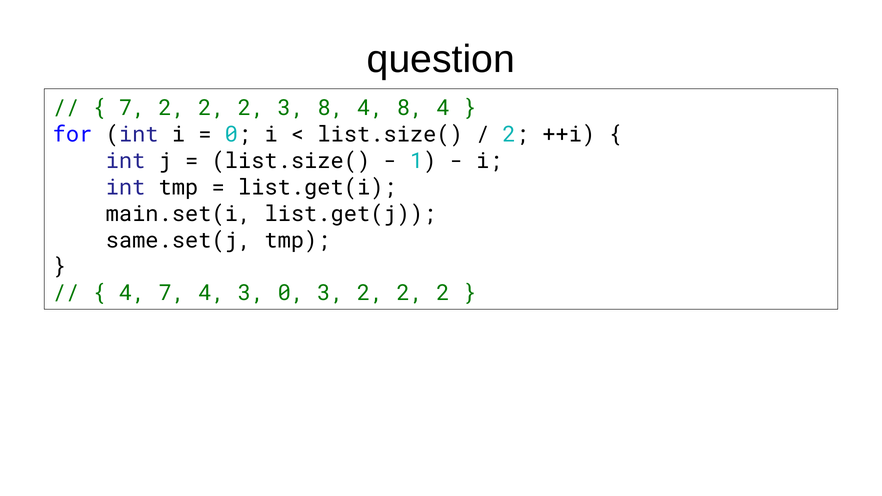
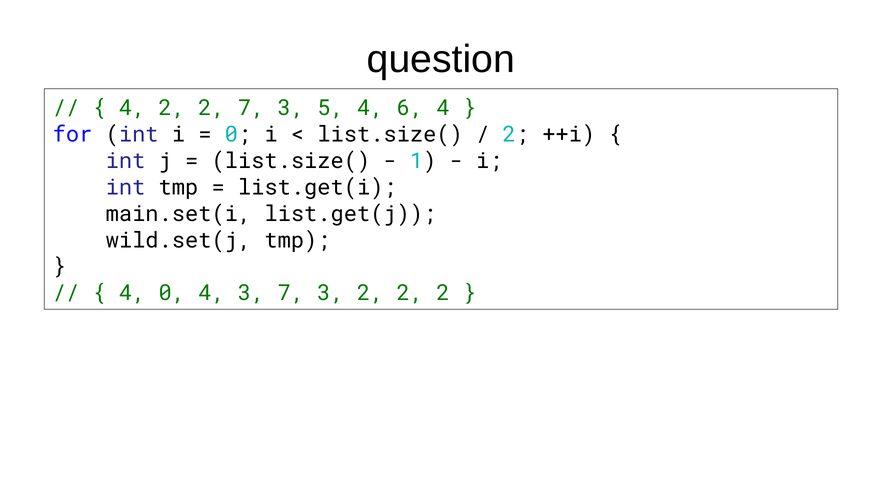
7 at (132, 108): 7 -> 4
2 at (251, 108): 2 -> 7
3 8: 8 -> 5
4 8: 8 -> 6
same.set(j: same.set(j -> wild.set(j
4 7: 7 -> 0
3 0: 0 -> 7
